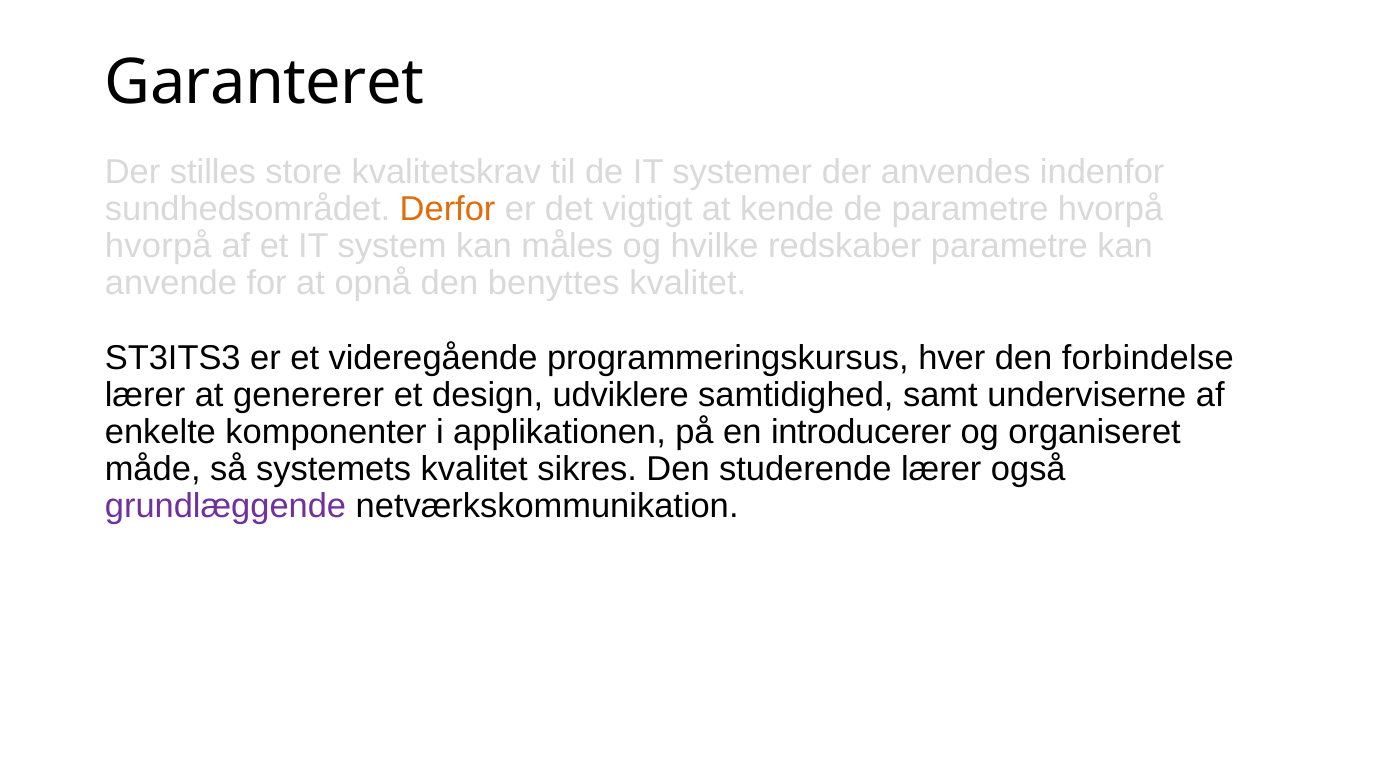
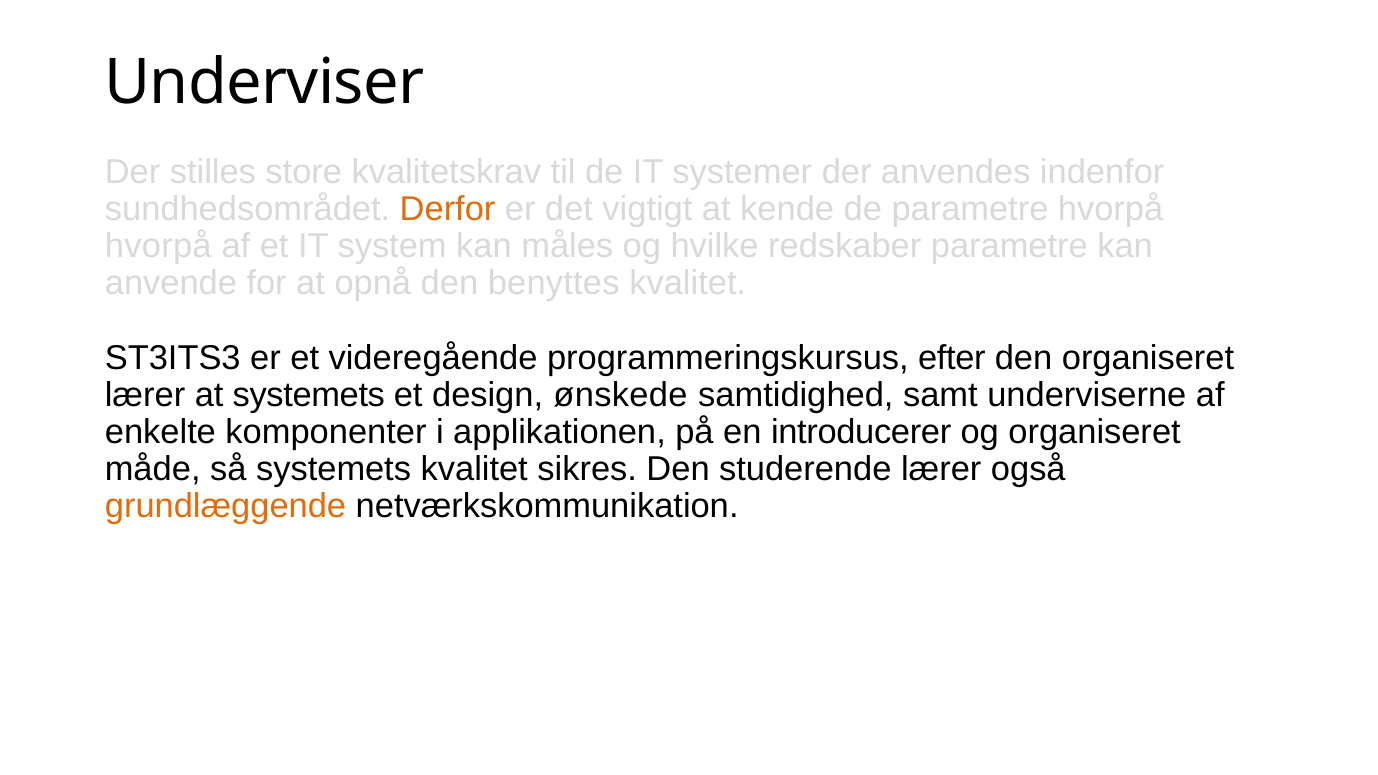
Garanteret: Garanteret -> Underviser
hver: hver -> efter
den forbindelse: forbindelse -> organiseret
at genererer: genererer -> systemets
udviklere: udviklere -> ønskede
grundlæggende colour: purple -> orange
